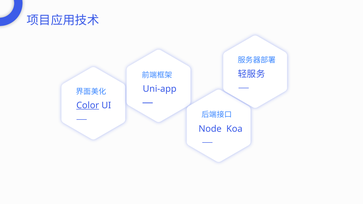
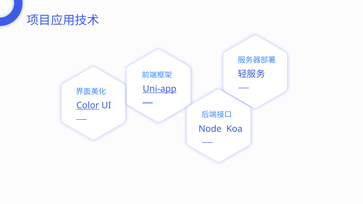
Uni-app underline: none -> present
